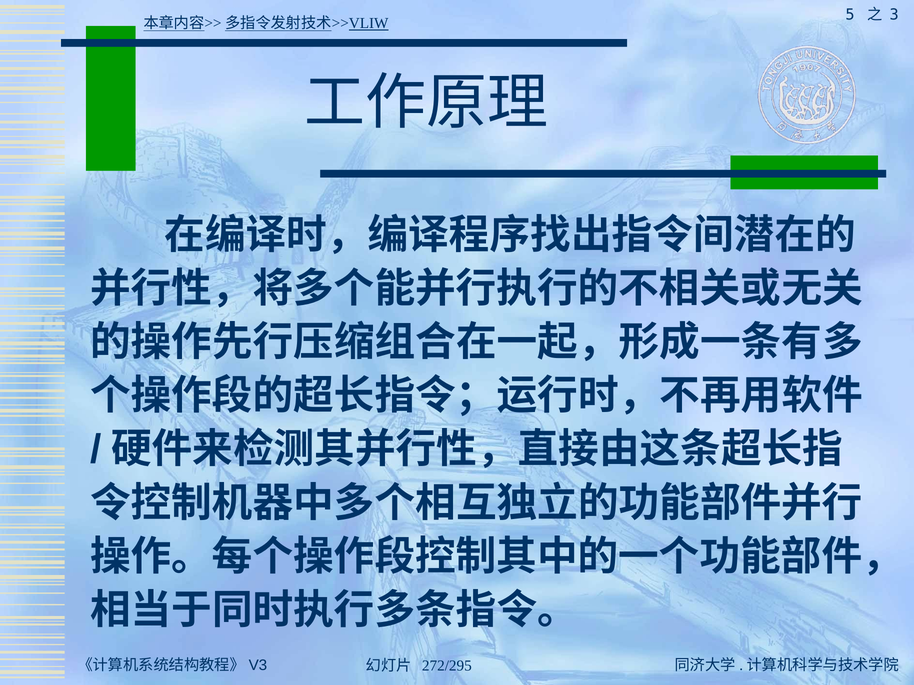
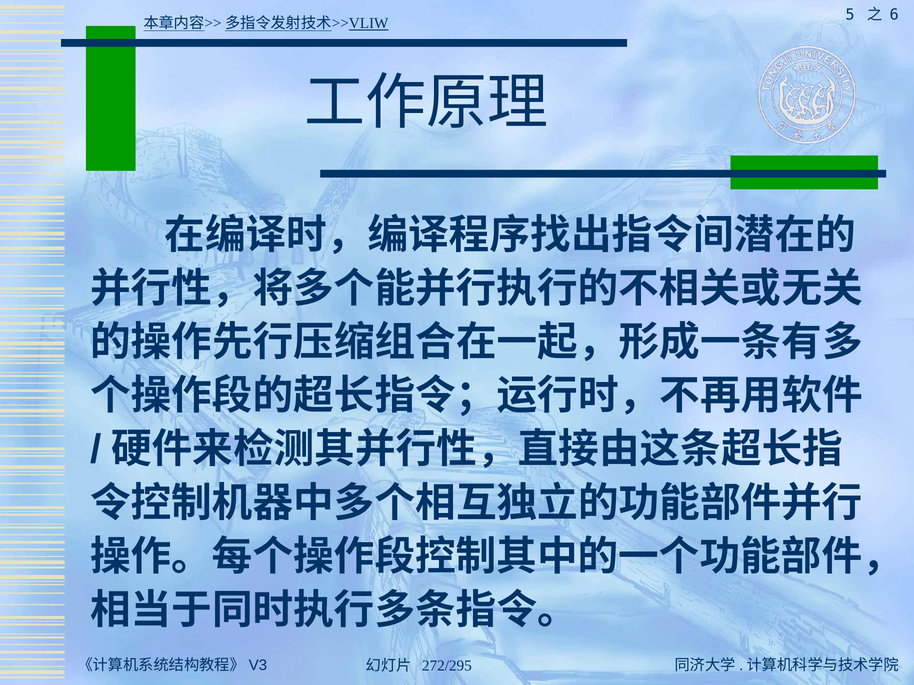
3: 3 -> 6
